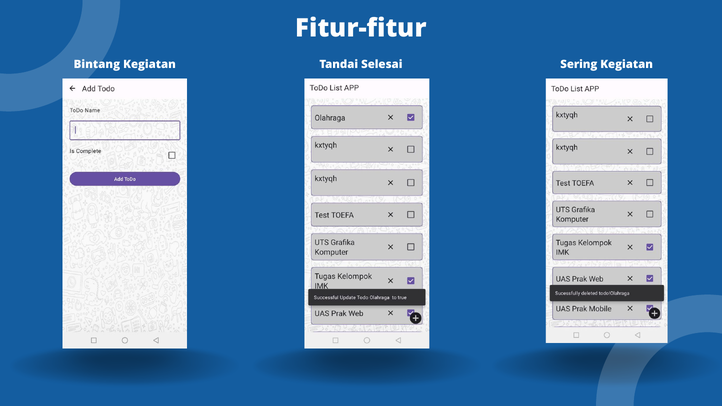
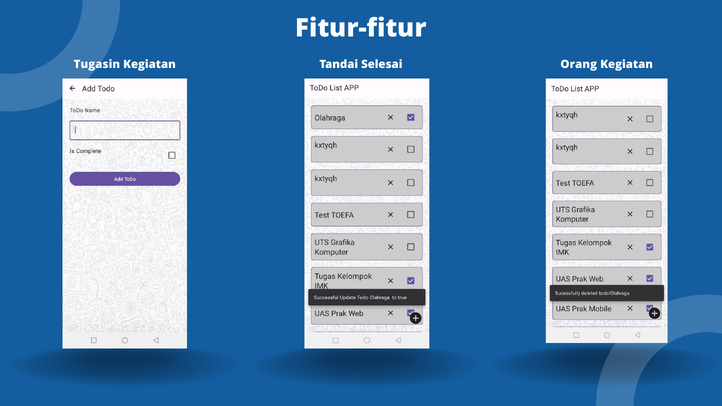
Bintang: Bintang -> Tugasin
Sering: Sering -> Orang
